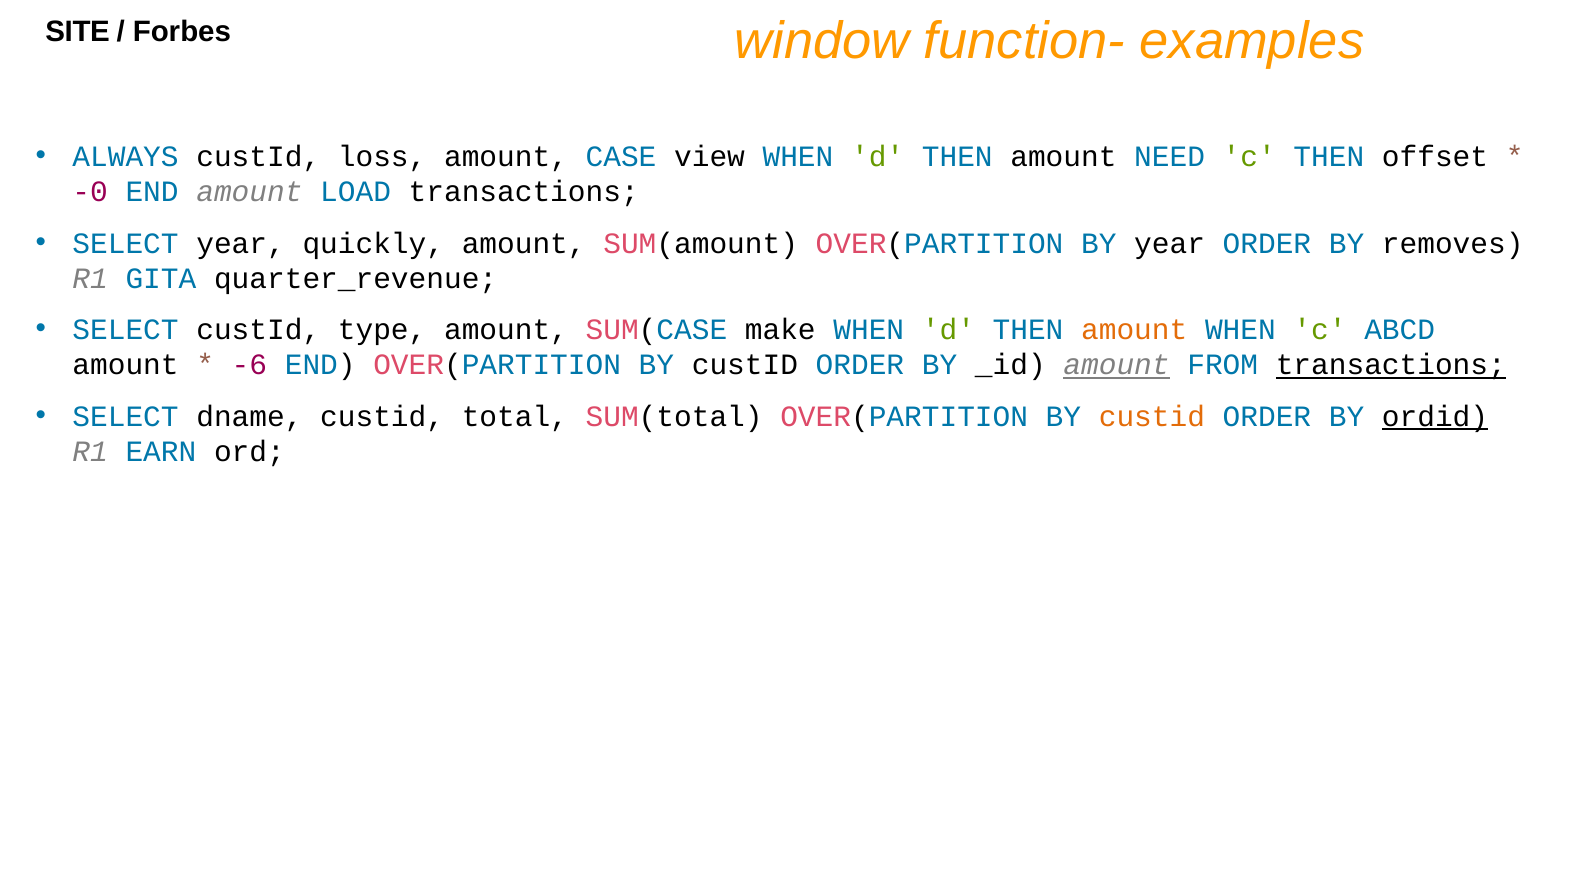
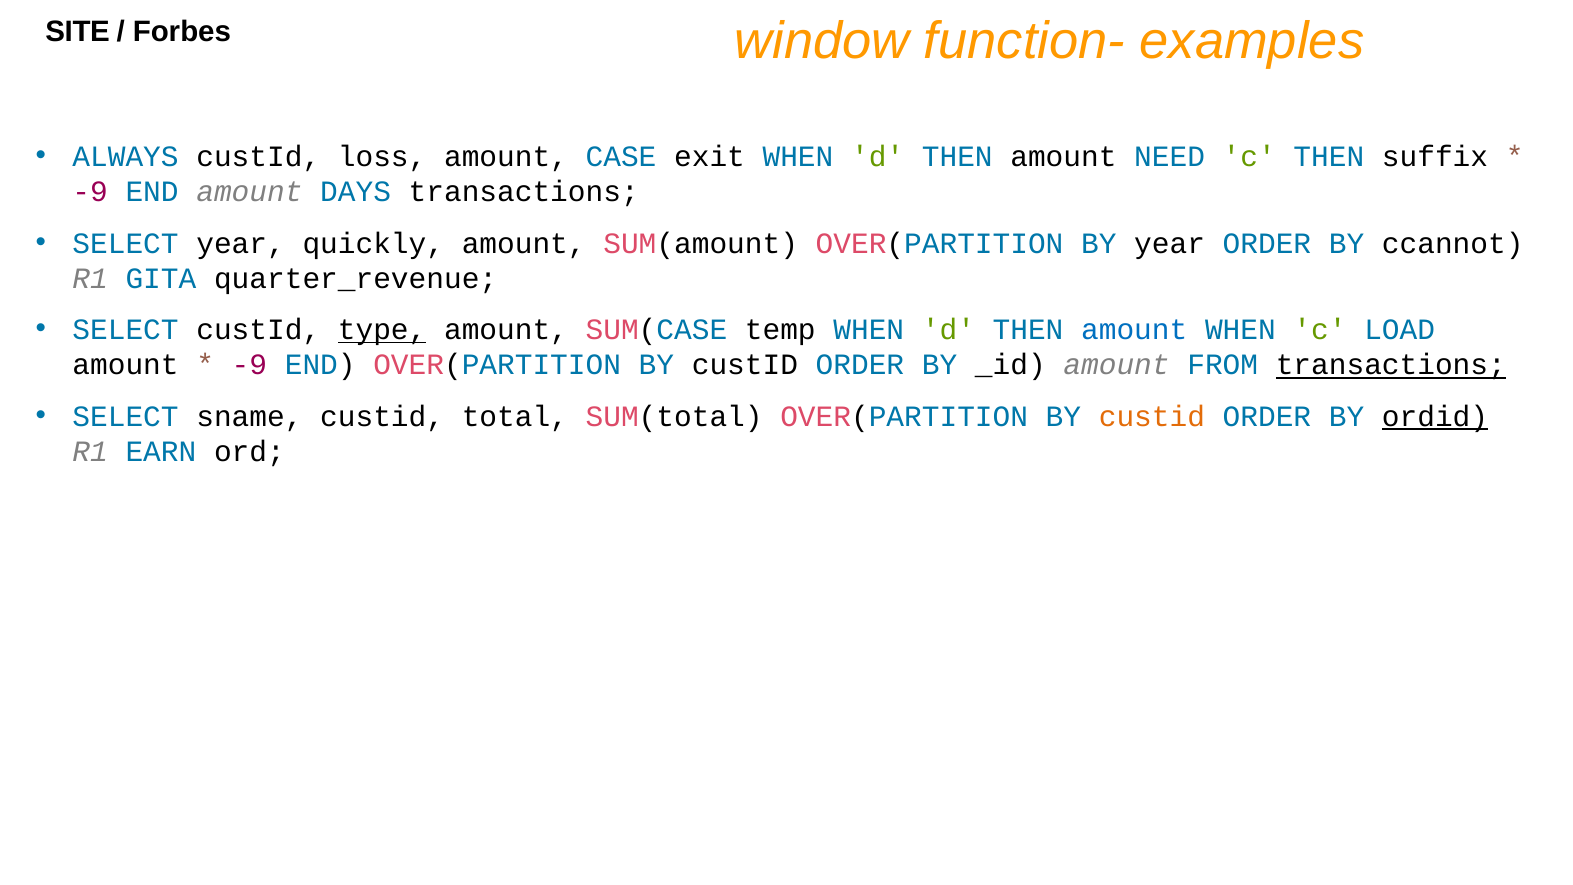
view: view -> exit
offset: offset -> suffix
-0 at (90, 192): -0 -> -9
LOAD: LOAD -> DAYS
removes: removes -> ccannot
type underline: none -> present
make: make -> temp
amount at (1134, 330) colour: orange -> blue
ABCD: ABCD -> LOAD
-6 at (249, 365): -6 -> -9
amount at (1117, 365) underline: present -> none
dname: dname -> sname
